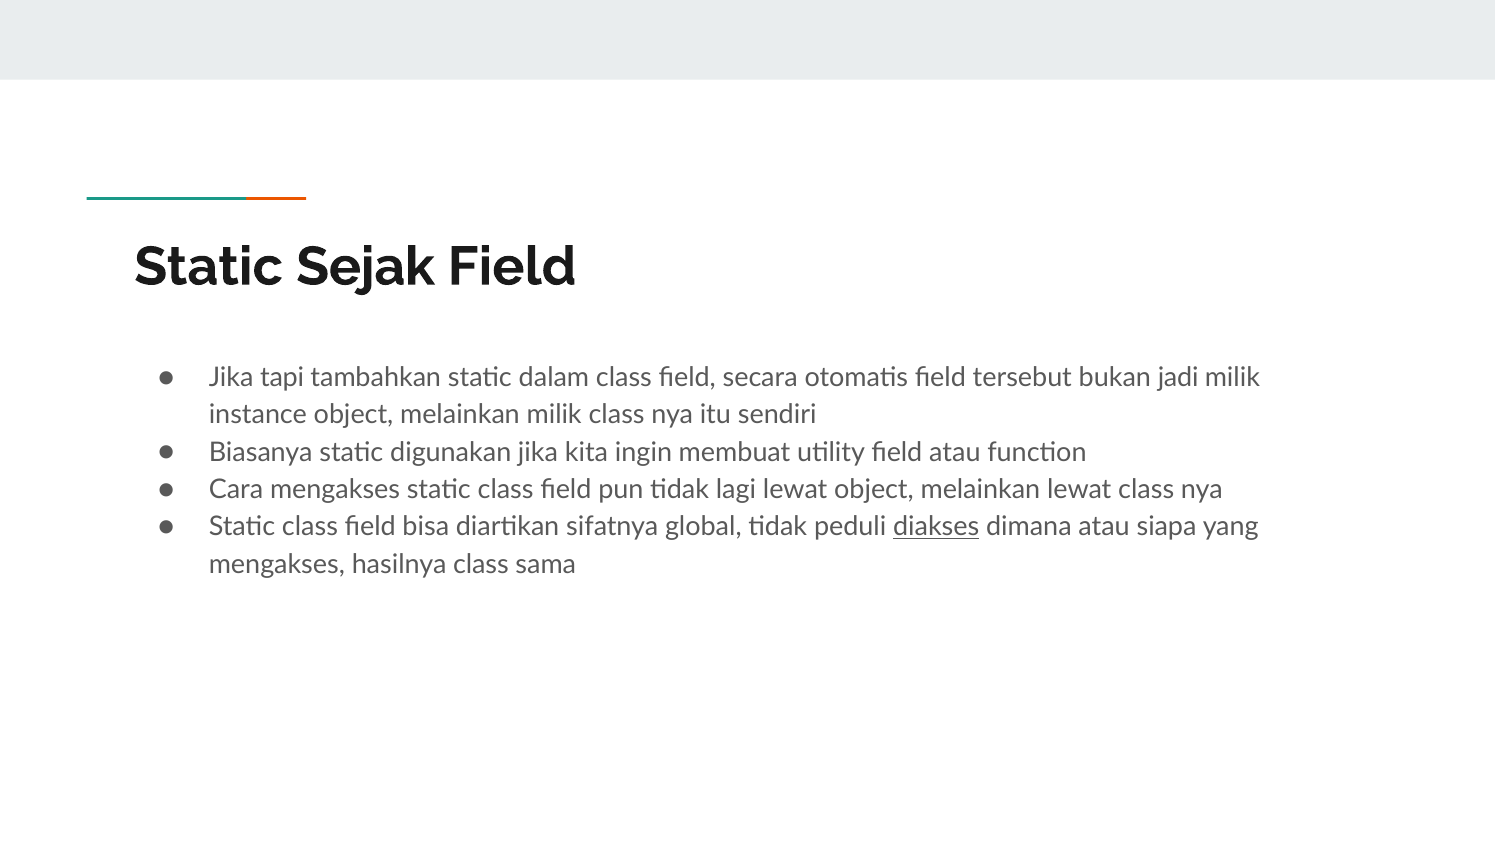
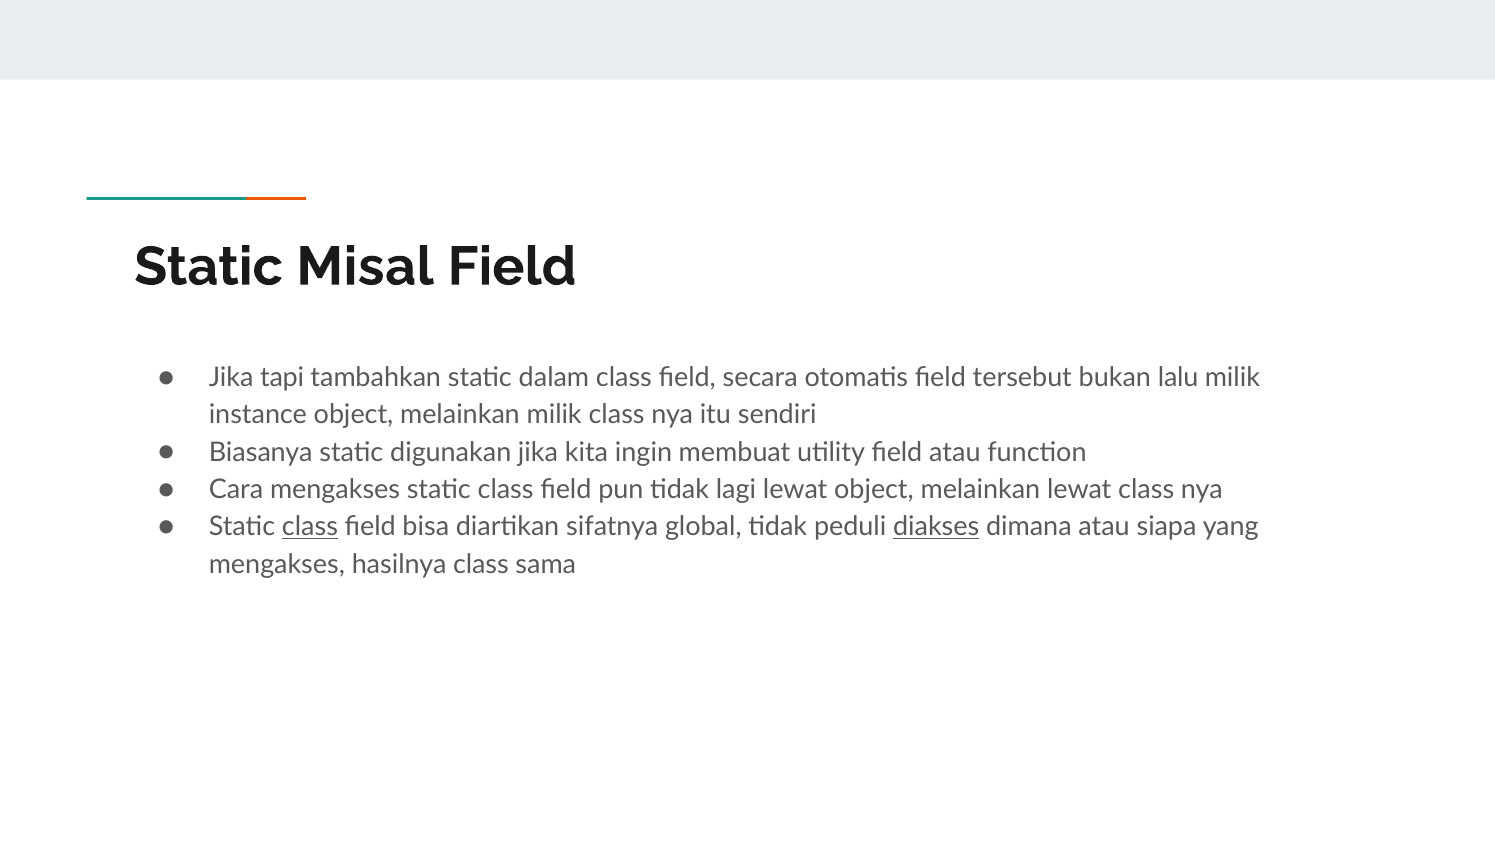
Sejak: Sejak -> Misal
jadi: jadi -> lalu
class at (310, 527) underline: none -> present
